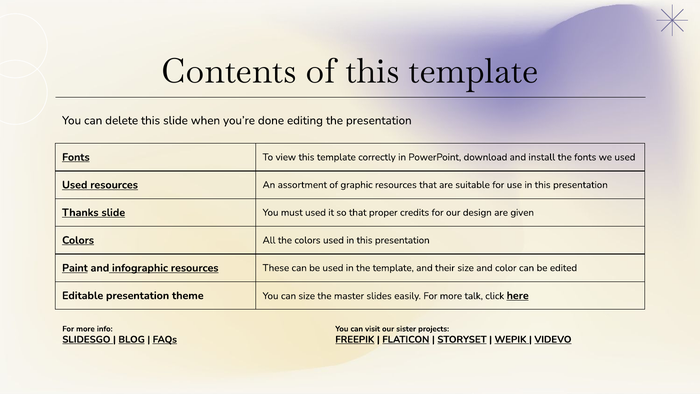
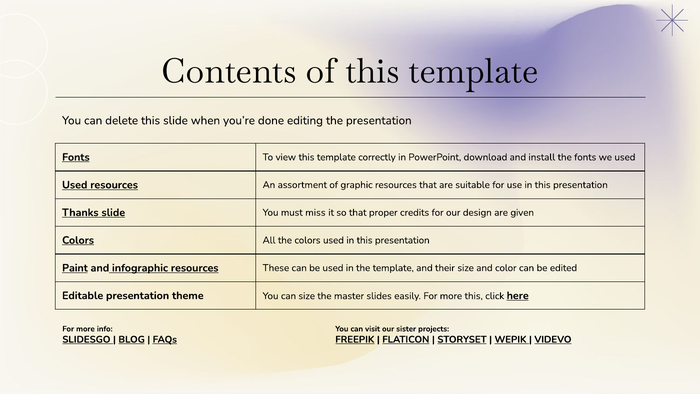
must used: used -> miss
more talk: talk -> this
